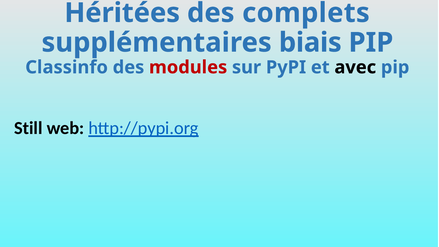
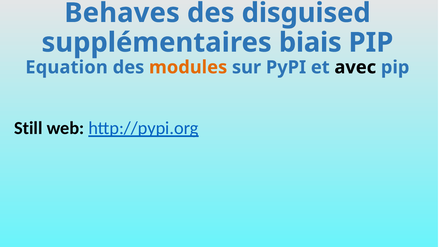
Héritées: Héritées -> Behaves
complets: complets -> disguised
Classinfo: Classinfo -> Equation
modules colour: red -> orange
